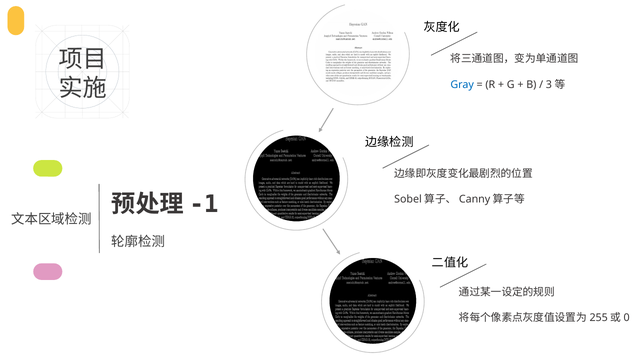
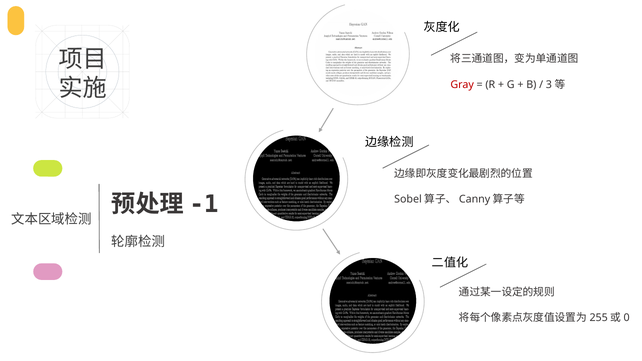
Gray colour: blue -> red
